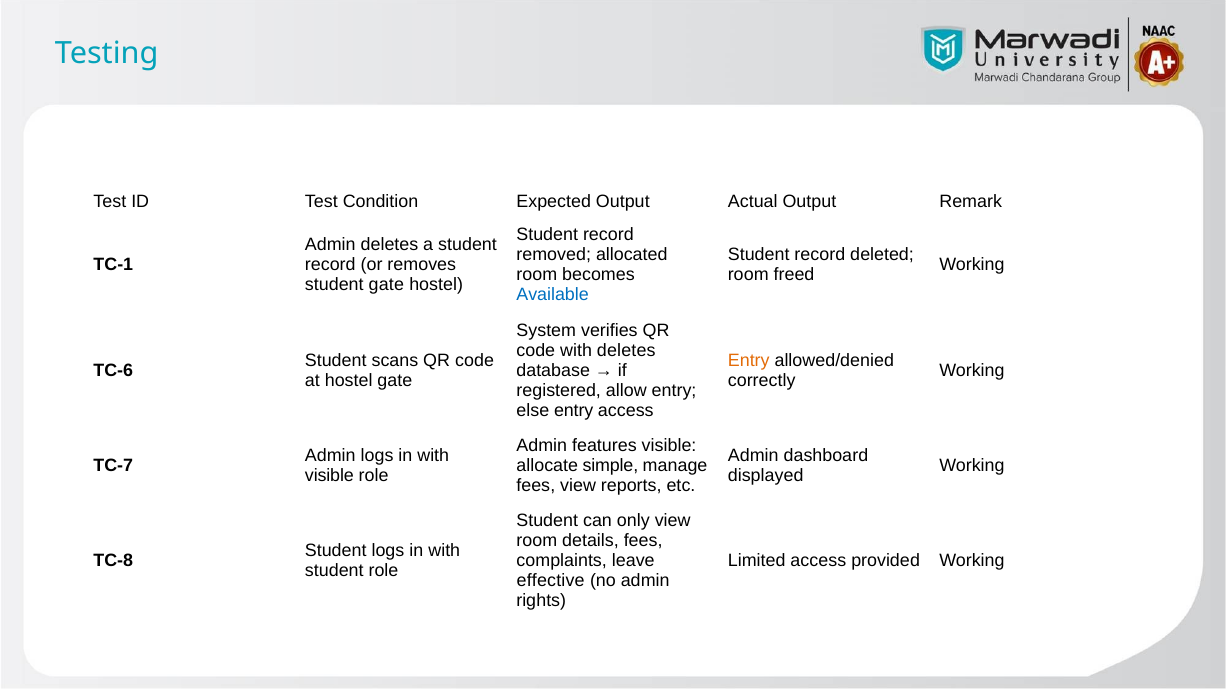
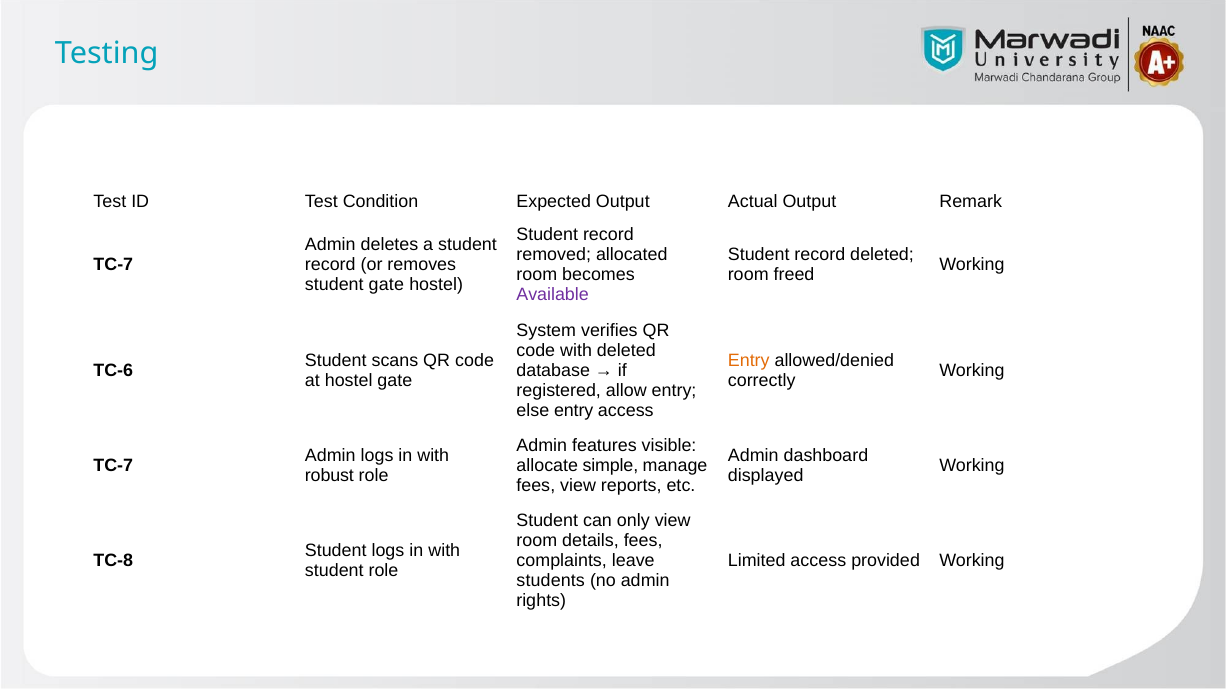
TC-1 at (113, 265): TC-1 -> TC-7
Available colour: blue -> purple
with deletes: deletes -> deleted
visible at (329, 476): visible -> robust
effective: effective -> students
